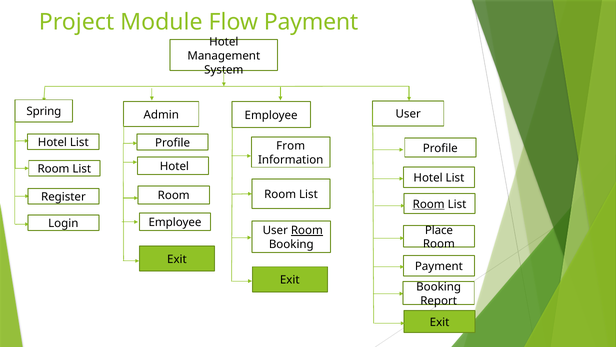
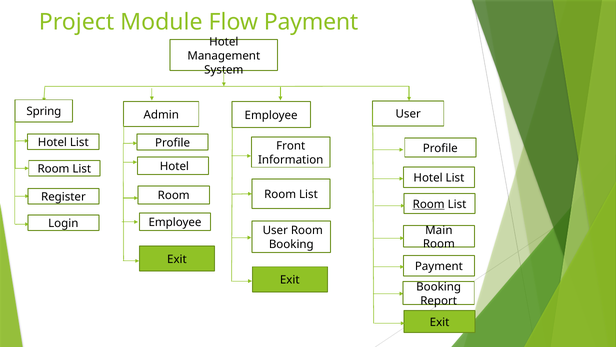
From: From -> Front
Place: Place -> Main
Room at (307, 230) underline: present -> none
